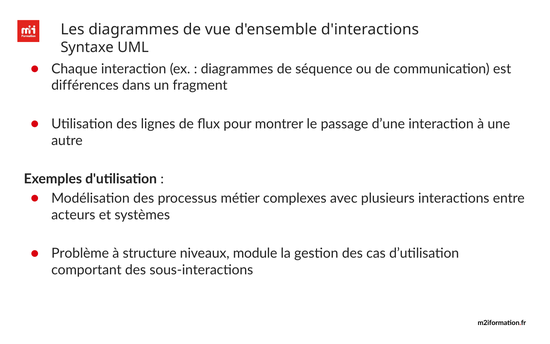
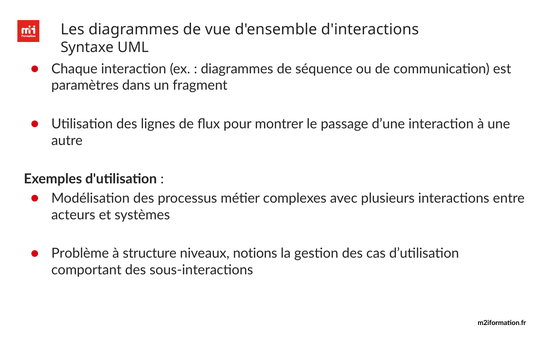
différences: différences -> paramètres
module: module -> notions
